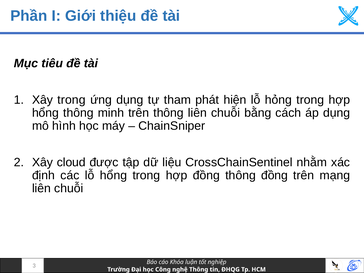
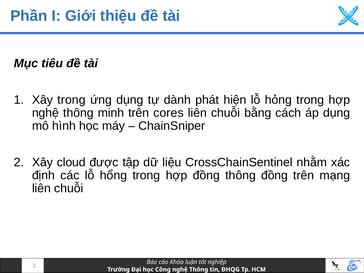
tham: tham -> dành
hổng at (45, 113): hổng -> nghệ
trên thông: thông -> cores
